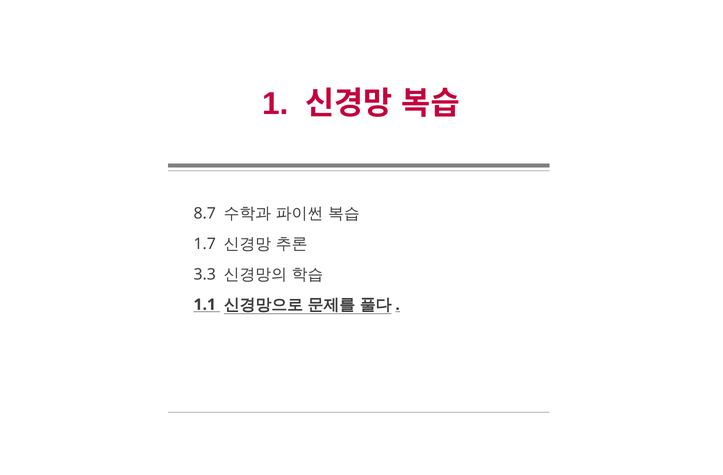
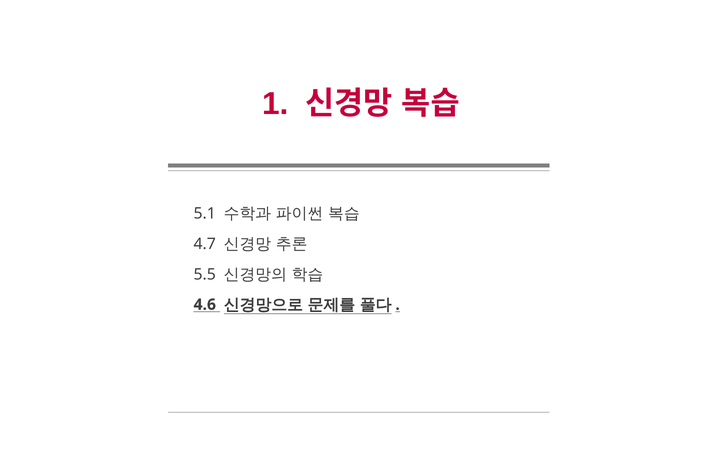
8.7: 8.7 -> 5.1
1.7: 1.7 -> 4.7
3.3: 3.3 -> 5.5
1.1: 1.1 -> 4.6
